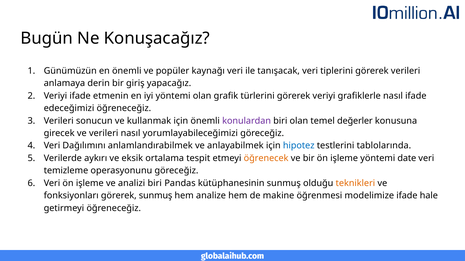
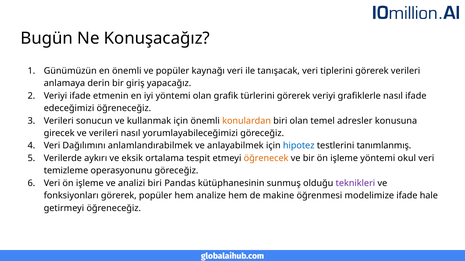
konulardan colour: purple -> orange
değerler: değerler -> adresler
tablolarında: tablolarında -> tanımlanmış
date: date -> okul
teknikleri colour: orange -> purple
görerek sunmuş: sunmuş -> popüler
